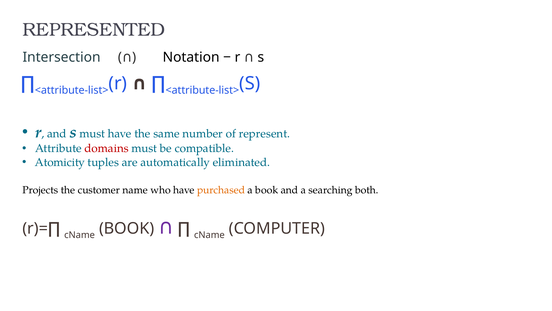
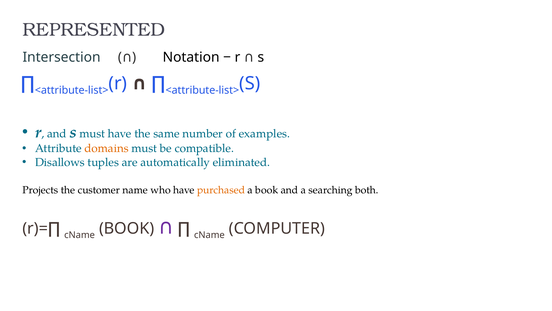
represent: represent -> examples
domains colour: red -> orange
Atomicity: Atomicity -> Disallows
